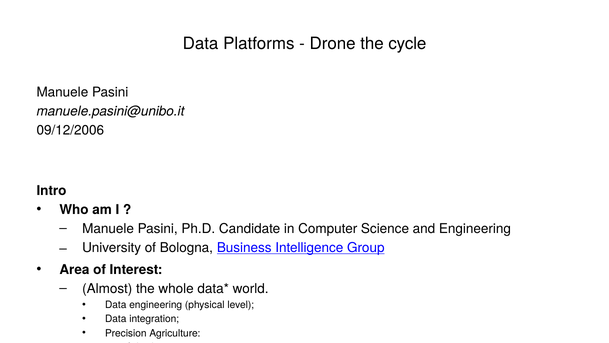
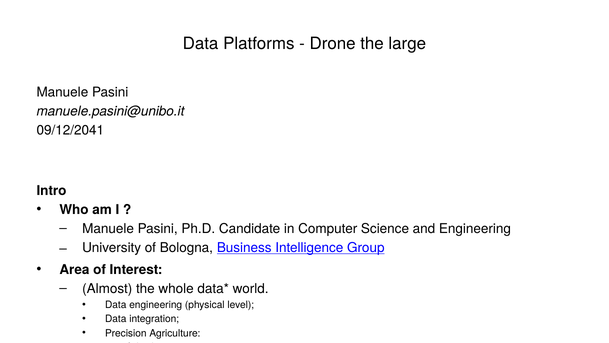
the cycle: cycle -> large
09/12/2006: 09/12/2006 -> 09/12/2041
